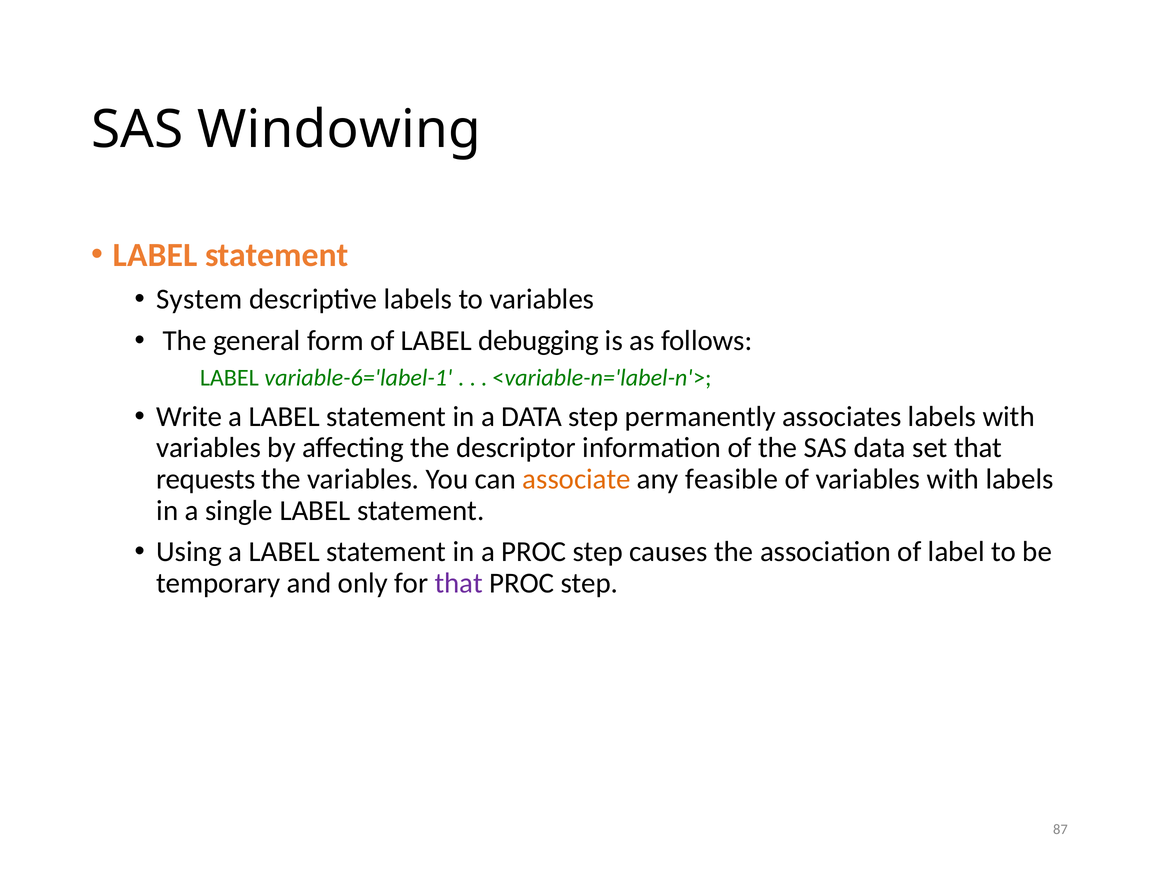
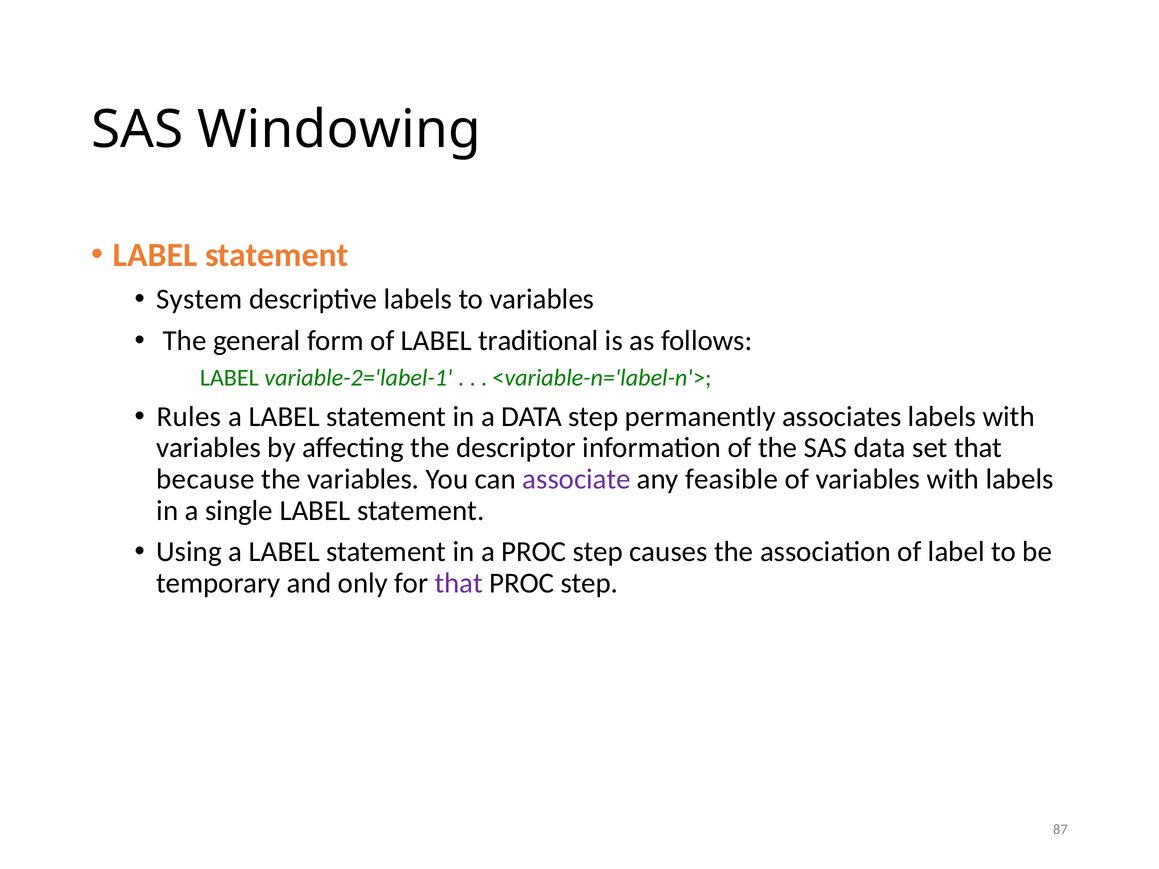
debugging: debugging -> traditional
variable-6='label-1: variable-6='label-1 -> variable-2='label-1
Write: Write -> Rules
requests: requests -> because
associate colour: orange -> purple
